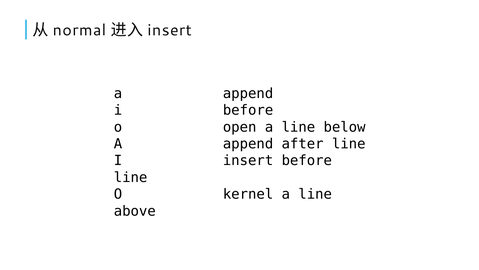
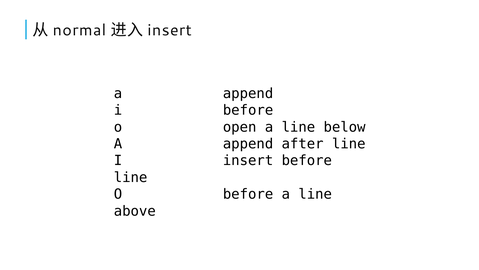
O kernel: kernel -> before
